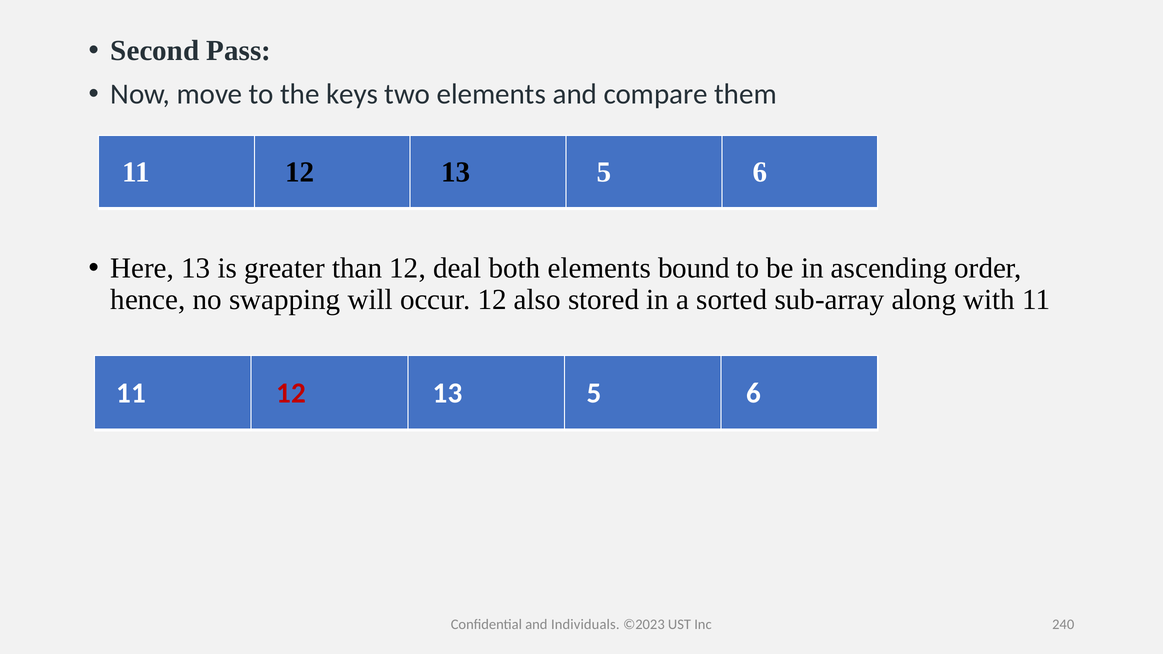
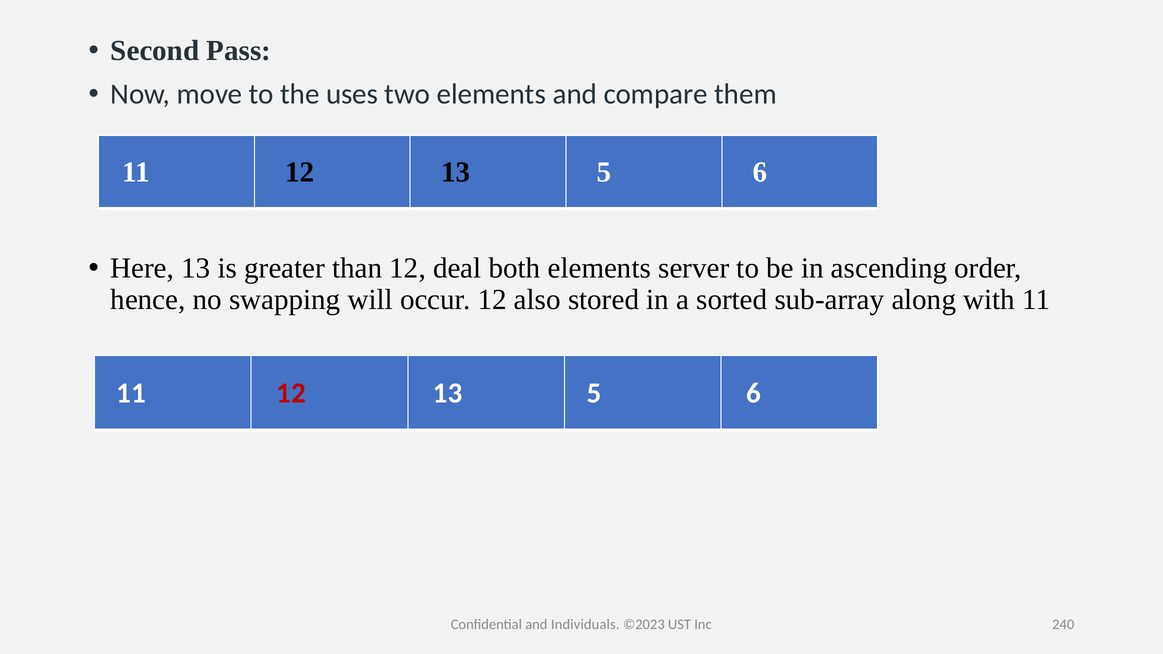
keys: keys -> uses
bound: bound -> server
